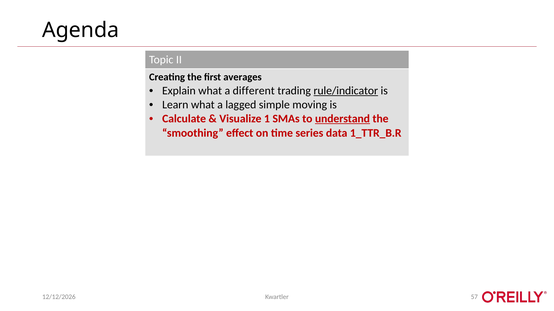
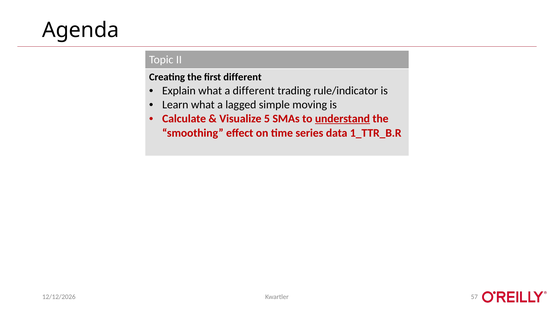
first averages: averages -> different
rule/indicator underline: present -> none
1: 1 -> 5
